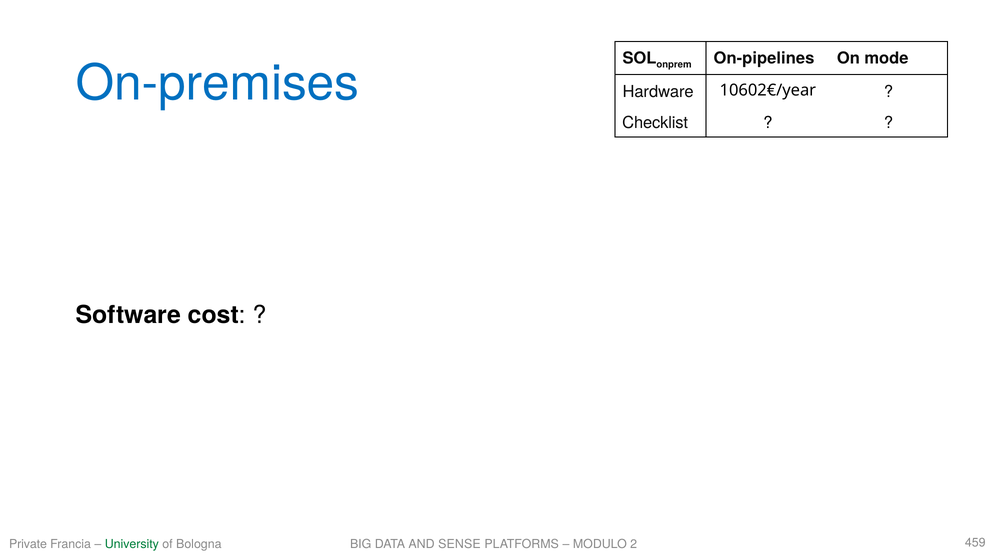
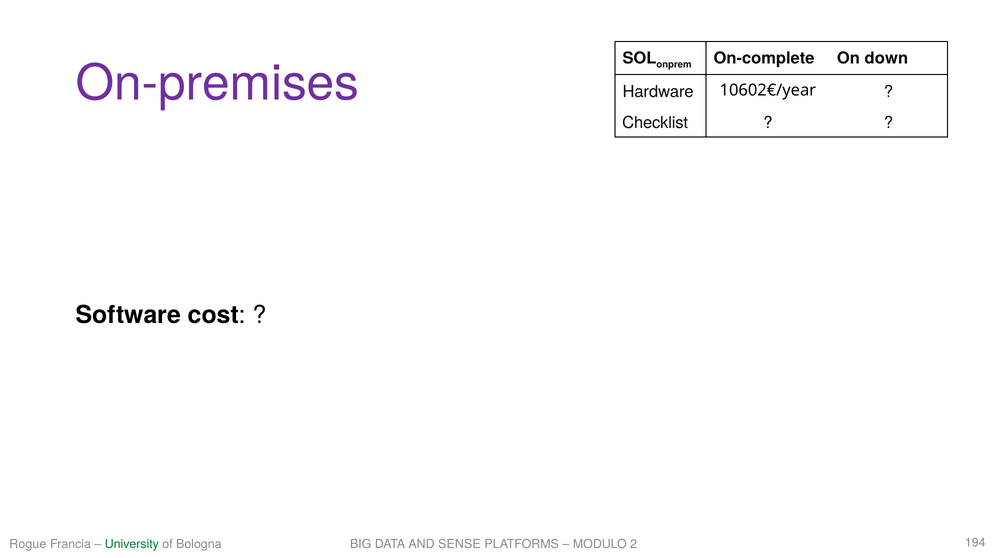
On-pipelines: On-pipelines -> On-complete
mode: mode -> down
On-premises colour: blue -> purple
Private: Private -> Rogue
459: 459 -> 194
